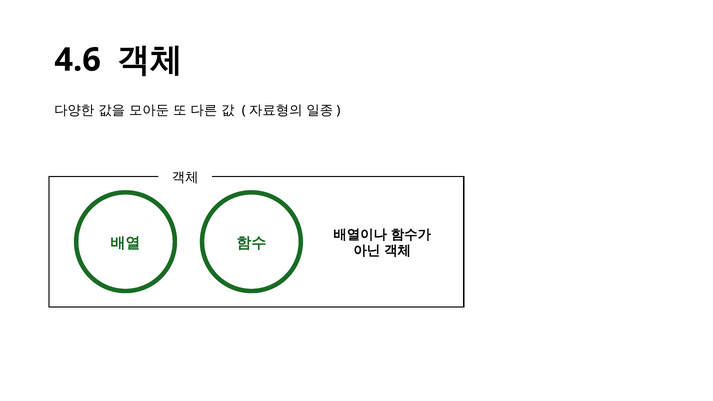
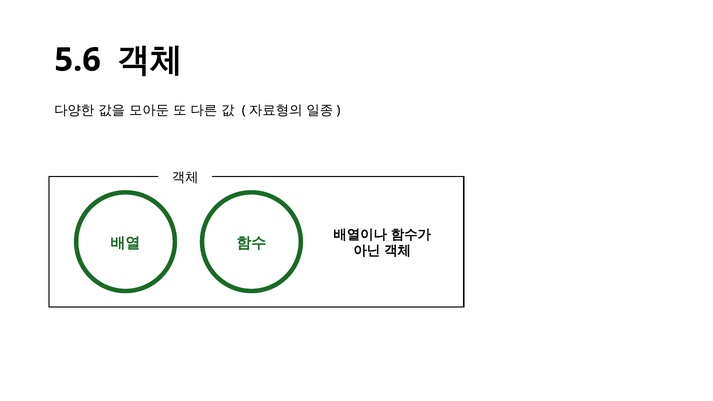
4.6: 4.6 -> 5.6
